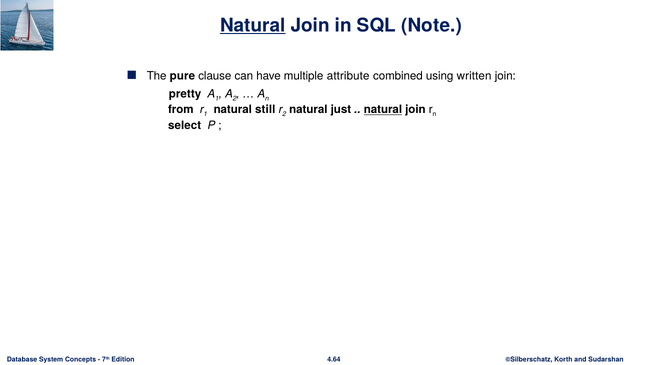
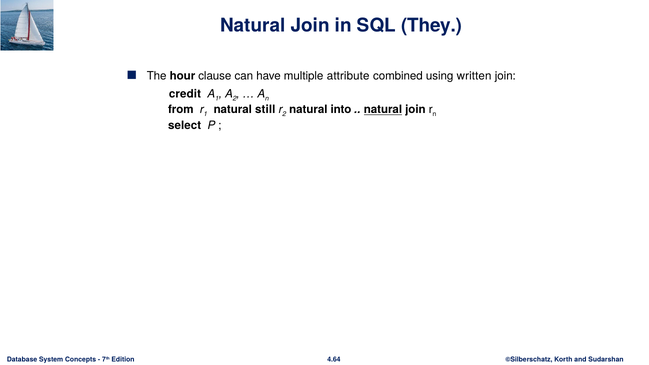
Natural at (253, 25) underline: present -> none
Note: Note -> They
pure: pure -> hour
pretty: pretty -> credit
just: just -> into
